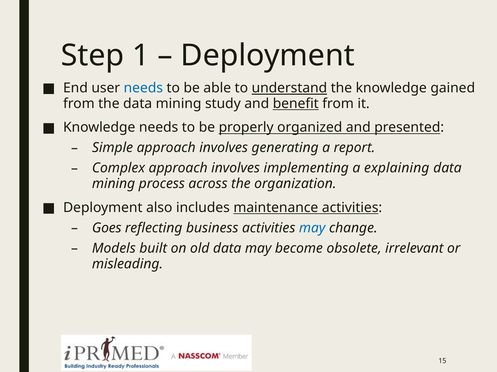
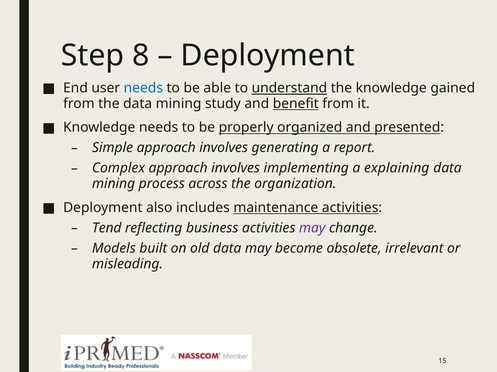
1: 1 -> 8
Goes: Goes -> Tend
may at (312, 228) colour: blue -> purple
